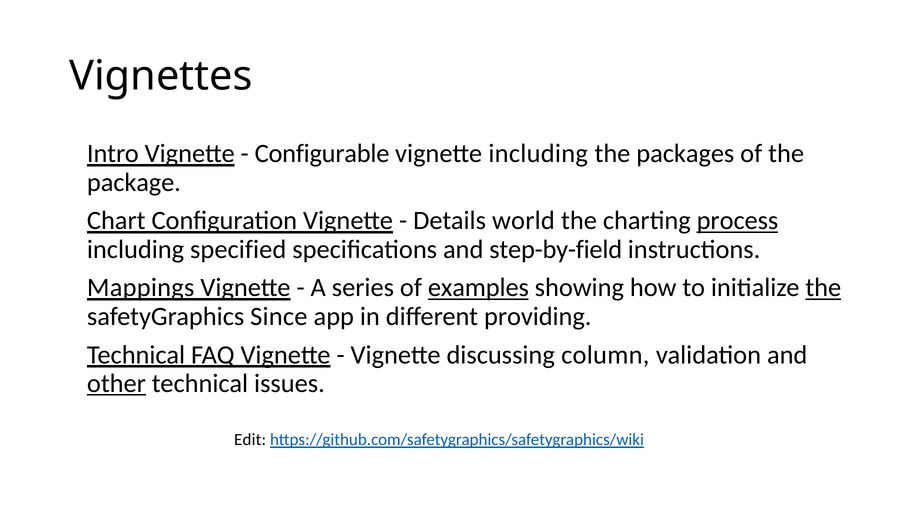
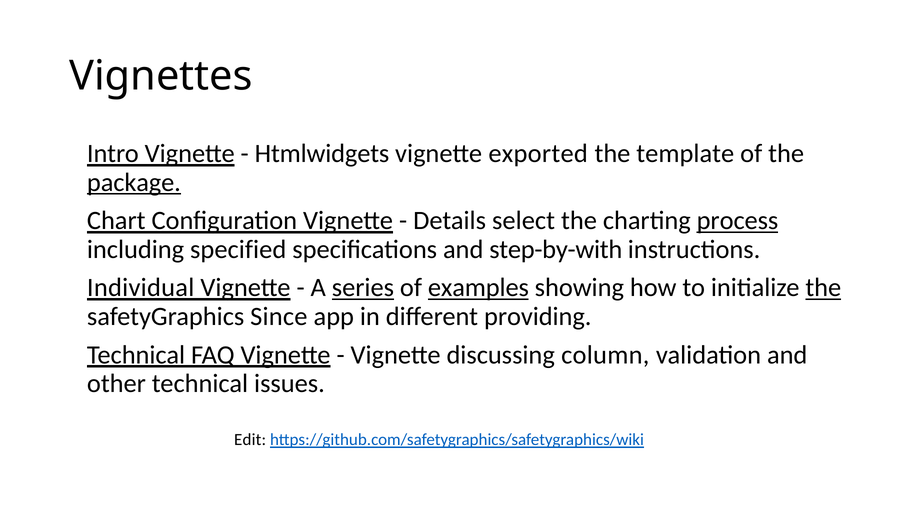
Configurable: Configurable -> Htmlwidgets
vignette including: including -> exported
packages: packages -> template
package underline: none -> present
world: world -> select
step-by-field: step-by-field -> step-by-with
Mappings: Mappings -> Individual
series underline: none -> present
other underline: present -> none
